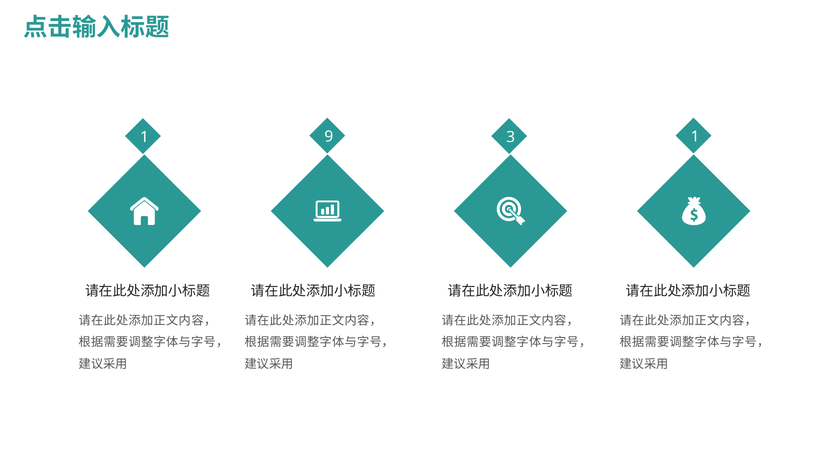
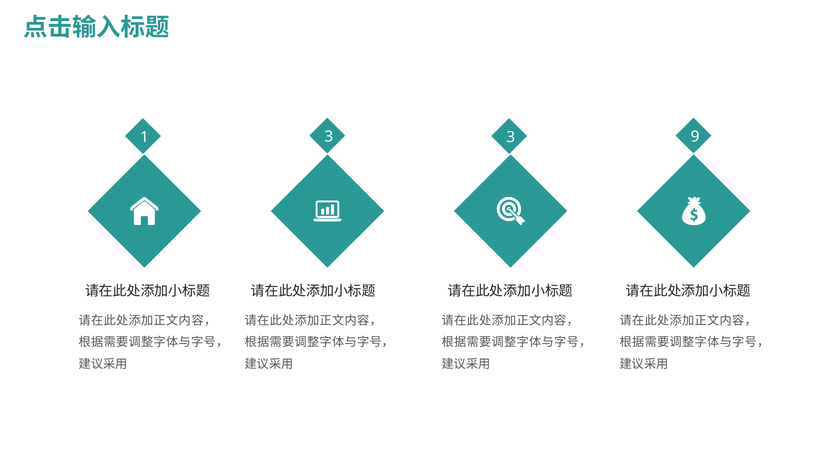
1 9: 9 -> 3
3 1: 1 -> 9
